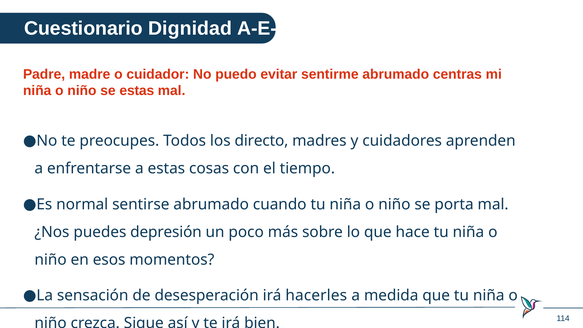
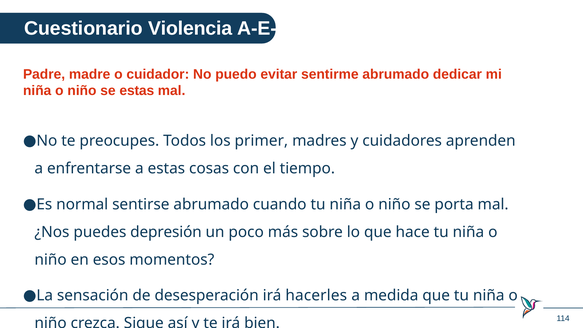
Dignidad: Dignidad -> Violencia
centras: centras -> dedicar
directo: directo -> primer
